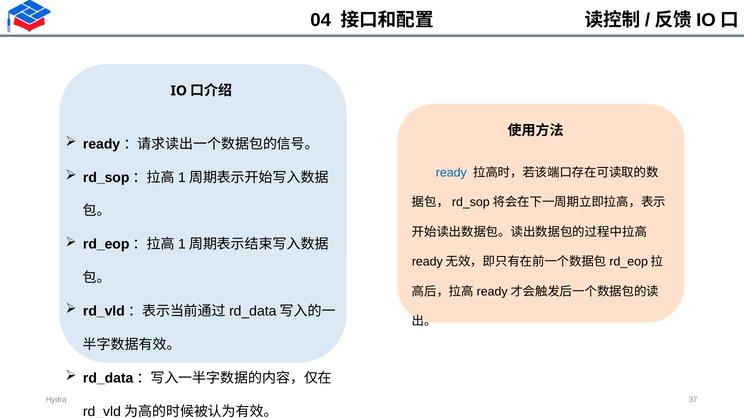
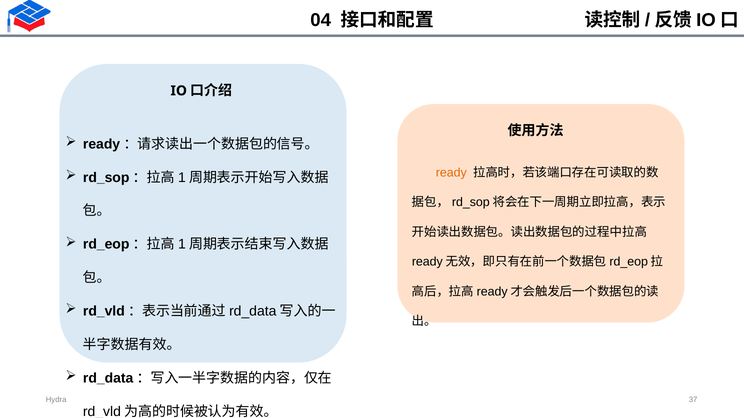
ready colour: blue -> orange
